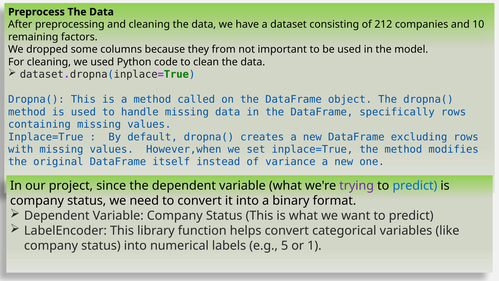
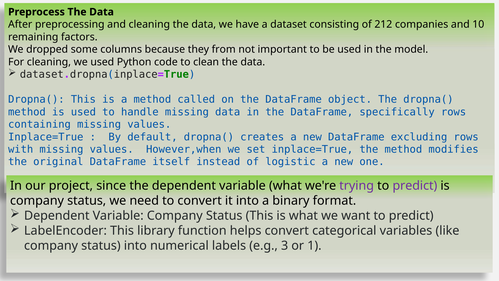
variance: variance -> logistic
predict at (415, 185) colour: blue -> purple
5: 5 -> 3
